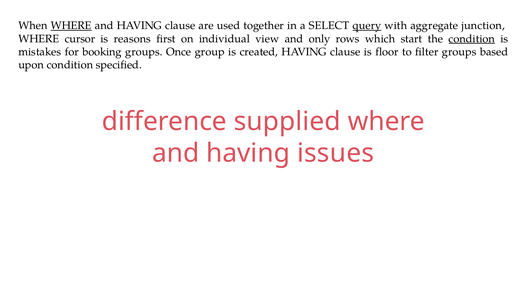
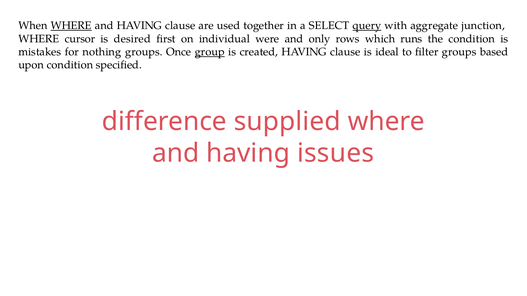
reasons: reasons -> desired
view: view -> were
start: start -> runs
condition at (472, 39) underline: present -> none
booking: booking -> nothing
group underline: none -> present
floor: floor -> ideal
